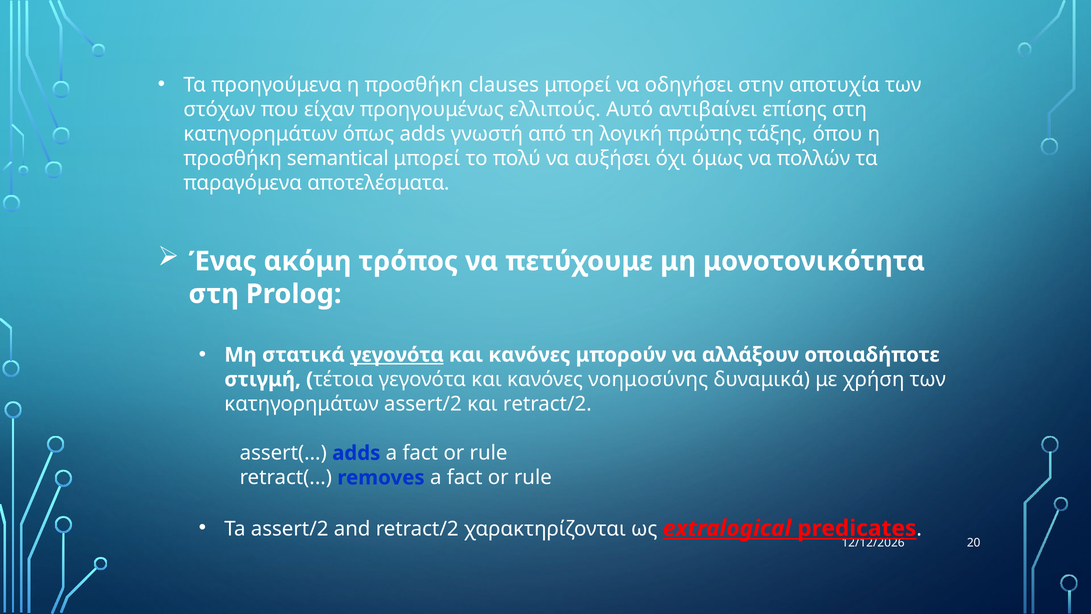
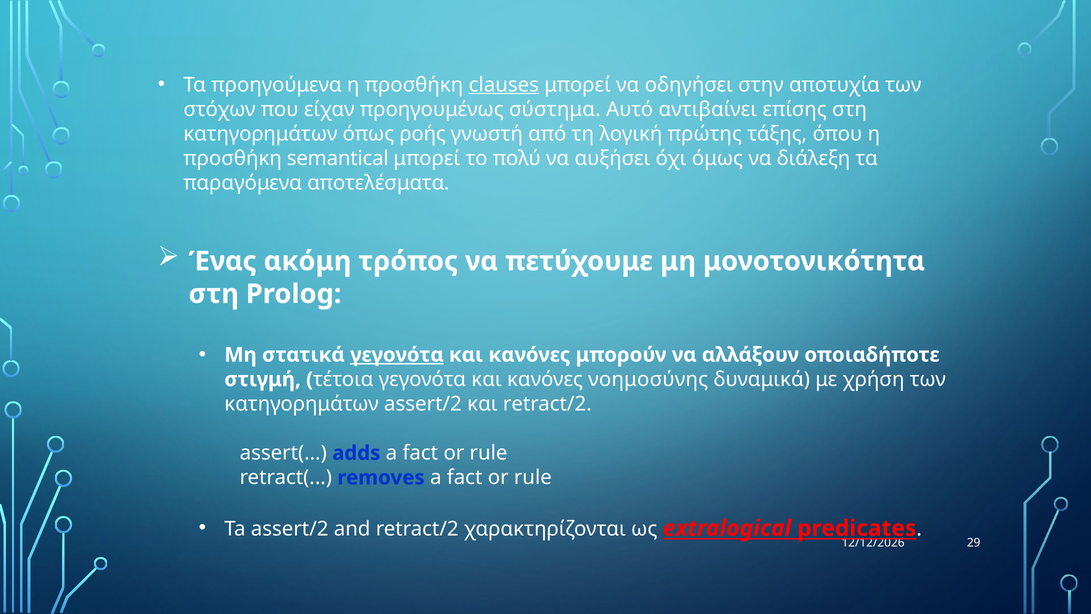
clauses underline: none -> present
ελλιπούς: ελλιπούς -> σύστημα
όπως adds: adds -> ροής
πολλών: πολλών -> διάλεξη
20: 20 -> 29
